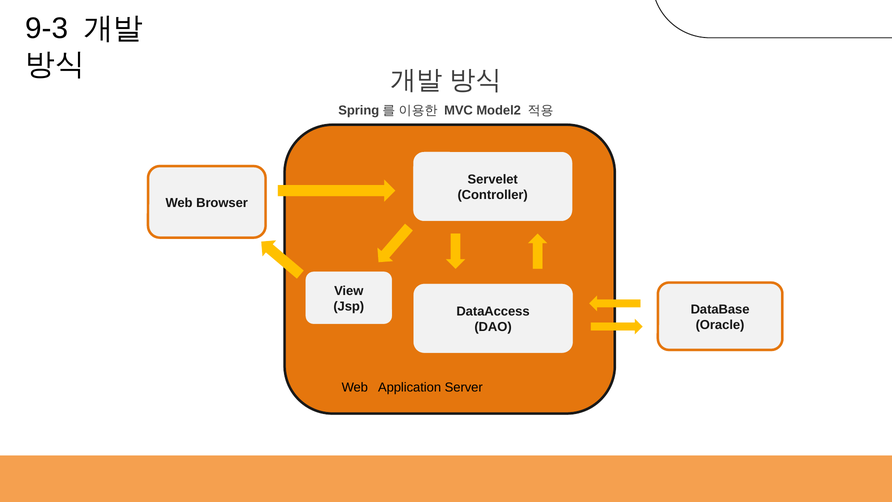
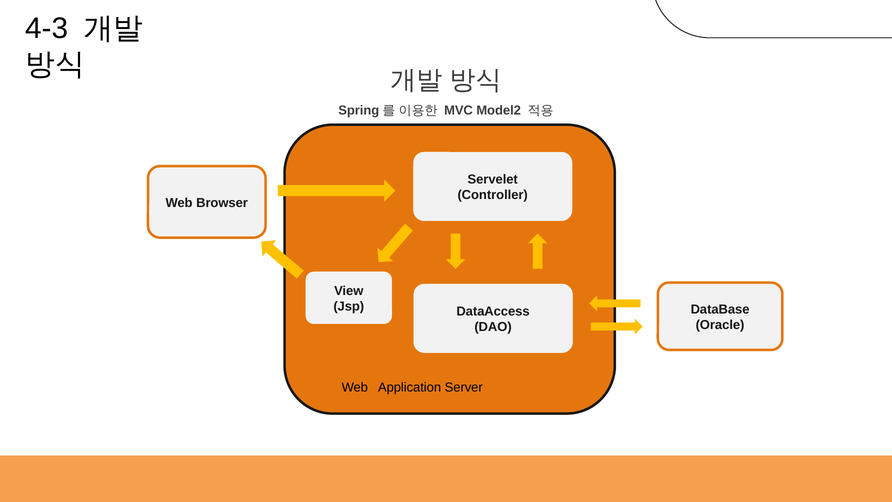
9-3: 9-3 -> 4-3
